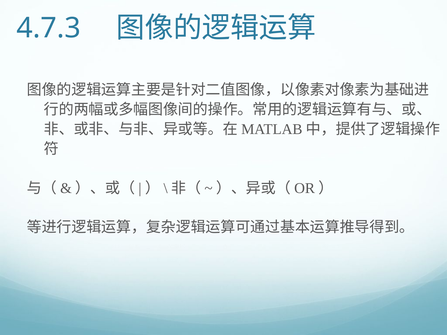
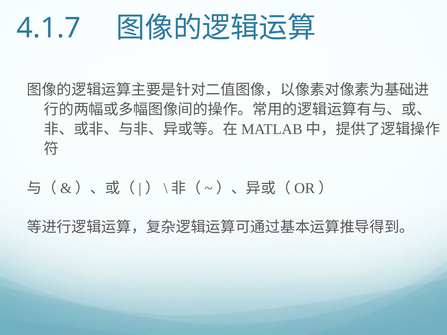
4.7.3: 4.7.3 -> 4.1.7
